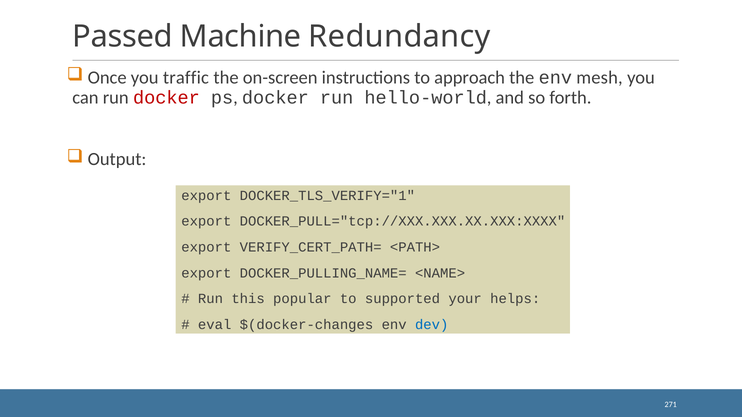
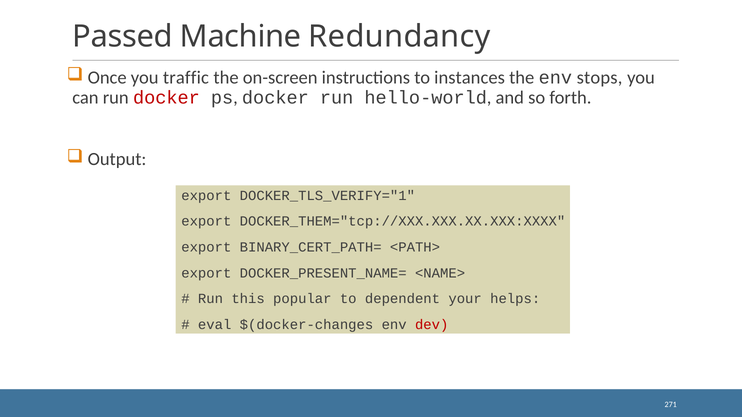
approach: approach -> instances
mesh: mesh -> stops
DOCKER_PULL="tcp://XXX.XXX.XX.XXX:XXXX: DOCKER_PULL="tcp://XXX.XXX.XX.XXX:XXXX -> DOCKER_THEM="tcp://XXX.XXX.XX.XXX:XXXX
VERIFY_CERT_PATH=: VERIFY_CERT_PATH= -> BINARY_CERT_PATH=
DOCKER_PULLING_NAME=: DOCKER_PULLING_NAME= -> DOCKER_PRESENT_NAME=
supported: supported -> dependent
dev colour: blue -> red
